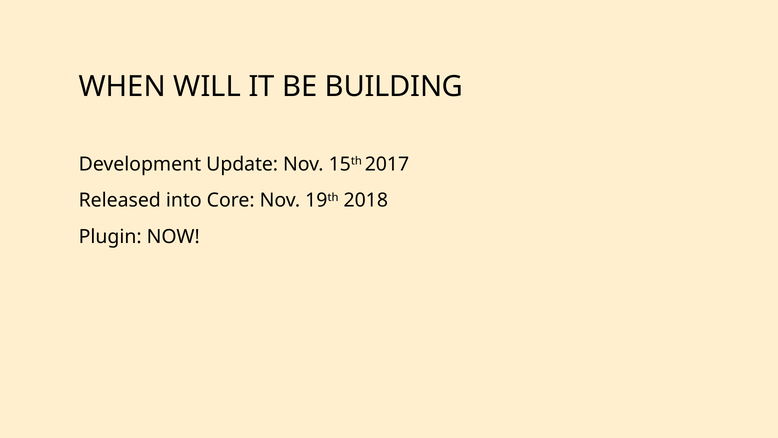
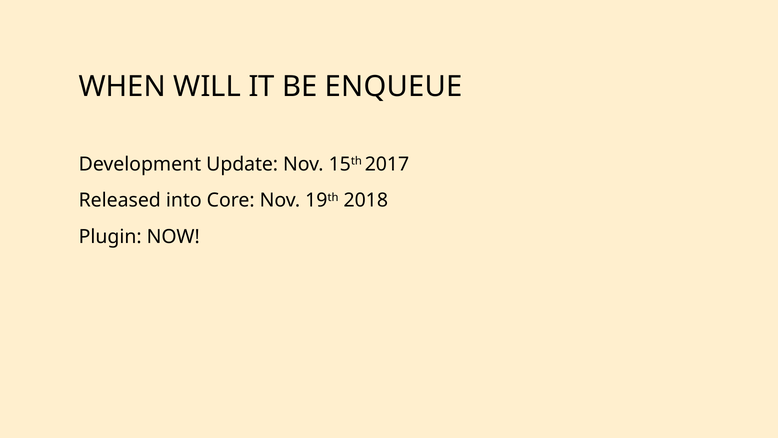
BUILDING: BUILDING -> ENQUEUE
